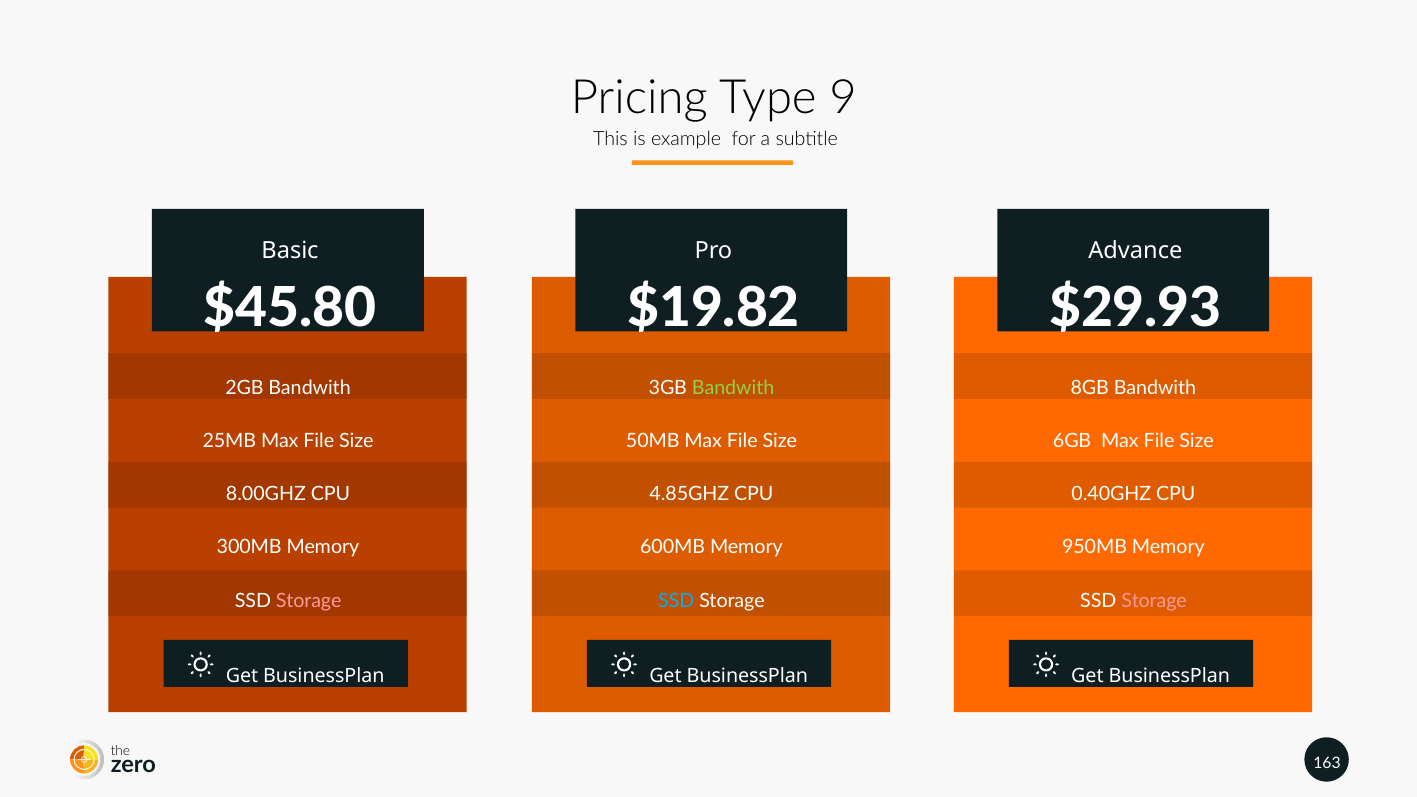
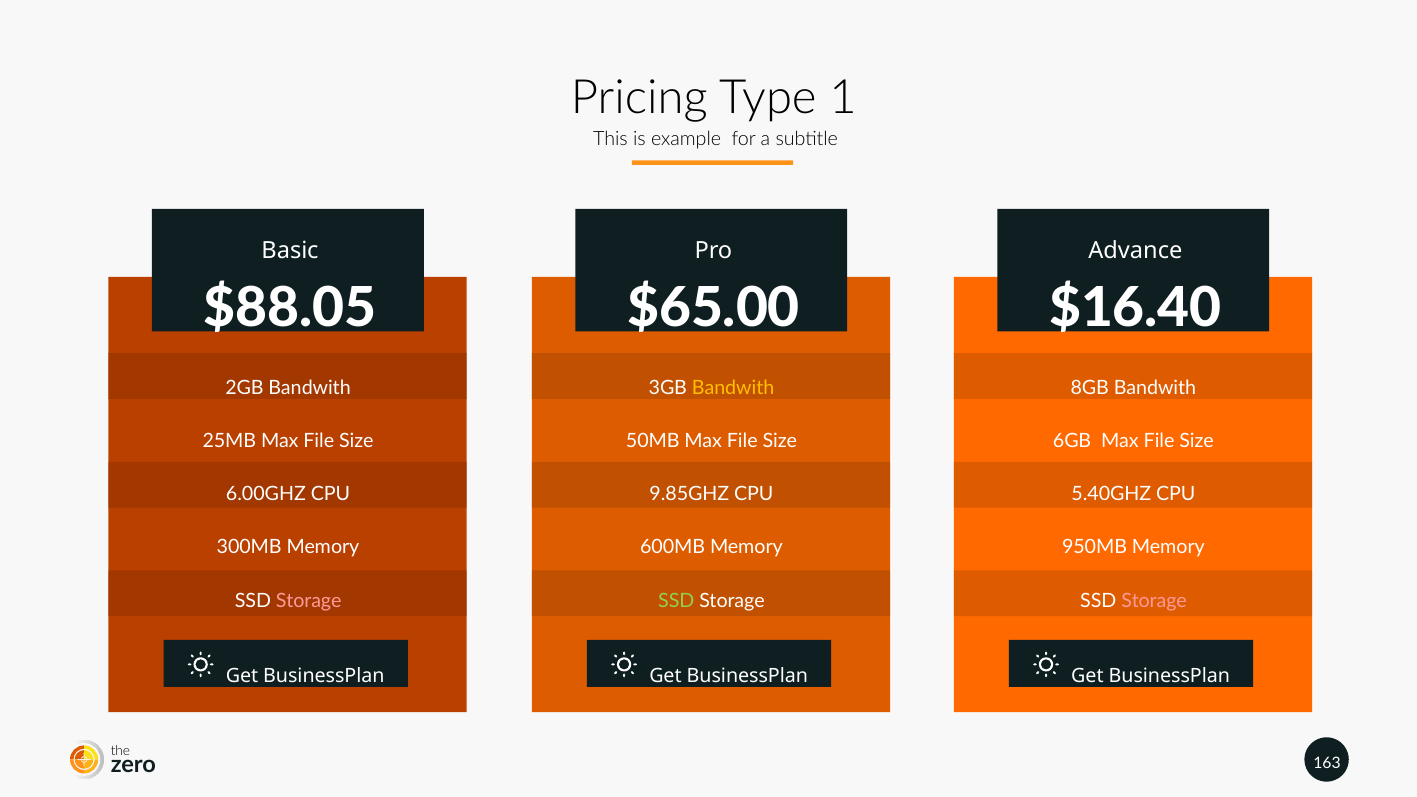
9: 9 -> 1
$45.80: $45.80 -> $88.05
$19.82: $19.82 -> $65.00
$29.93: $29.93 -> $16.40
Bandwith at (733, 388) colour: light green -> yellow
8.00GHZ: 8.00GHZ -> 6.00GHZ
4.85GHZ: 4.85GHZ -> 9.85GHZ
0.40GHZ: 0.40GHZ -> 5.40GHZ
SSD at (676, 601) colour: light blue -> light green
